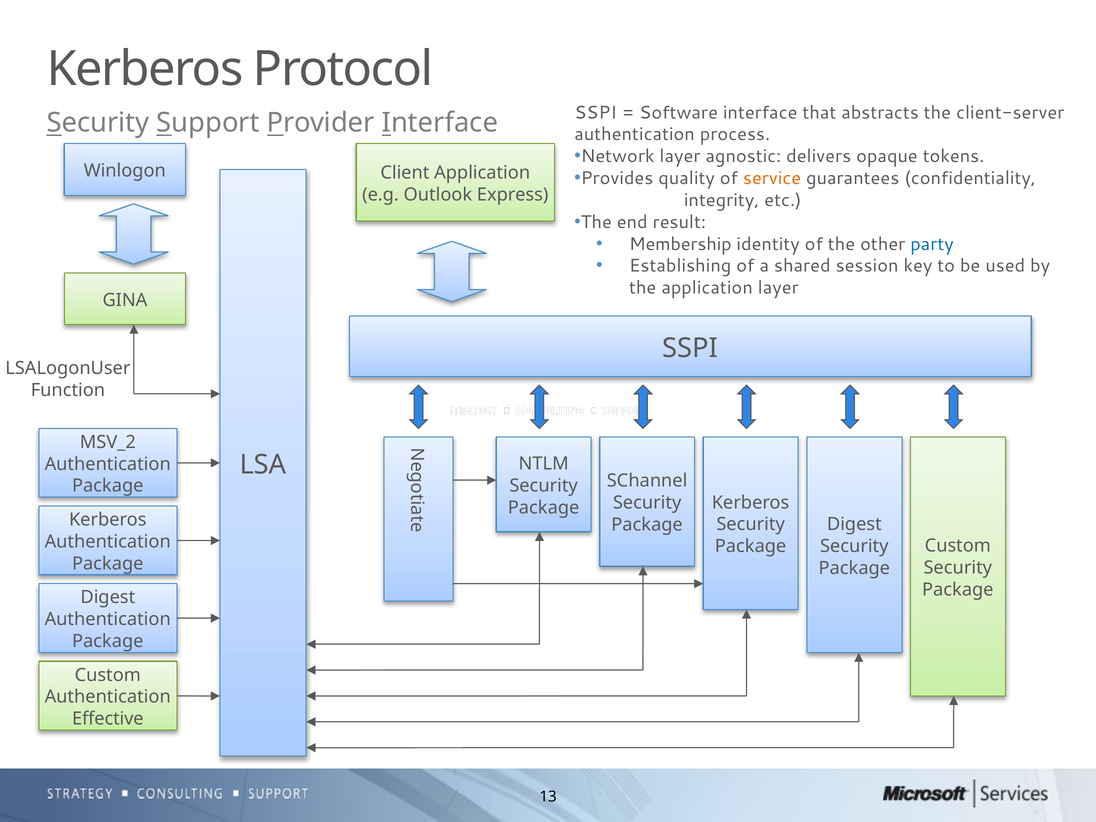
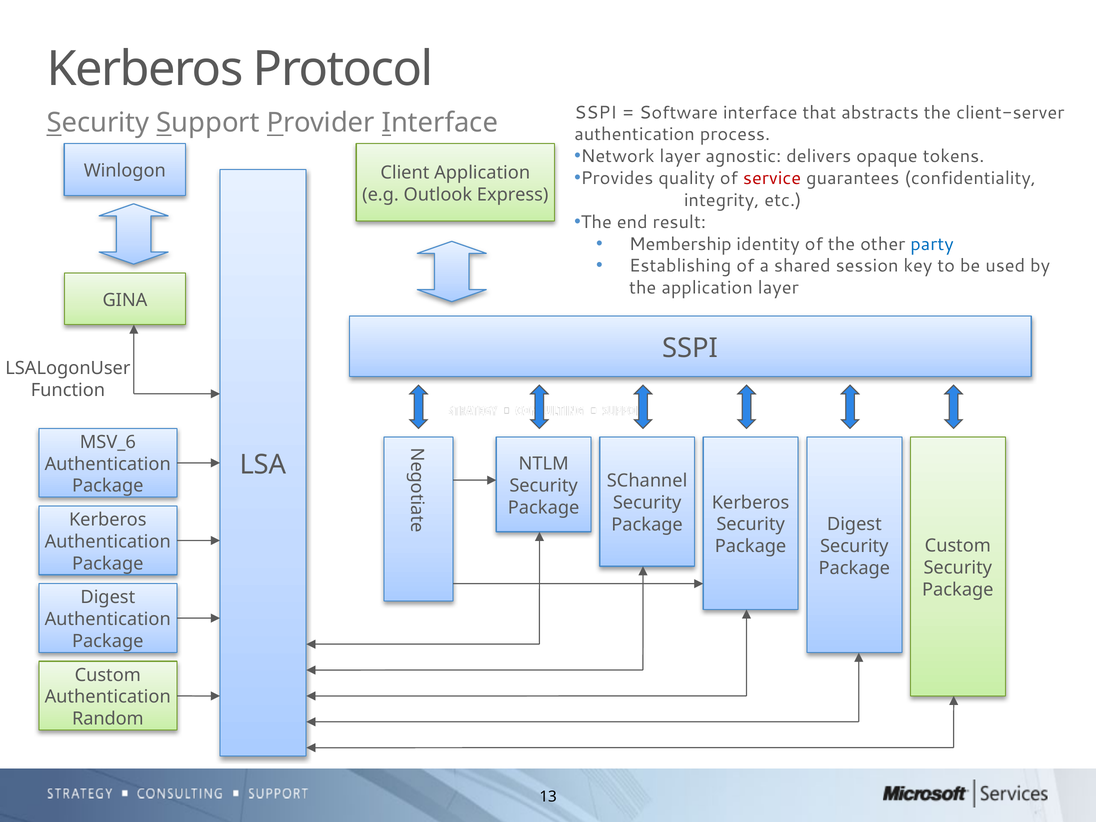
service colour: orange -> red
MSV_2: MSV_2 -> MSV_6
Effective: Effective -> Random
